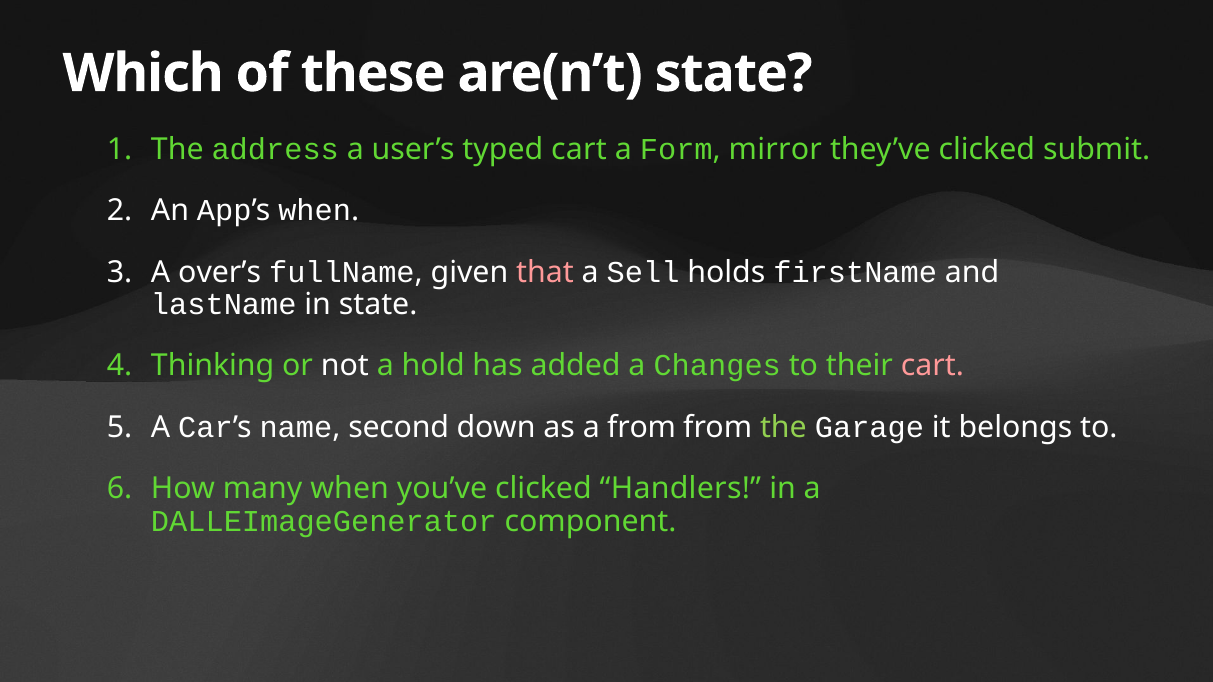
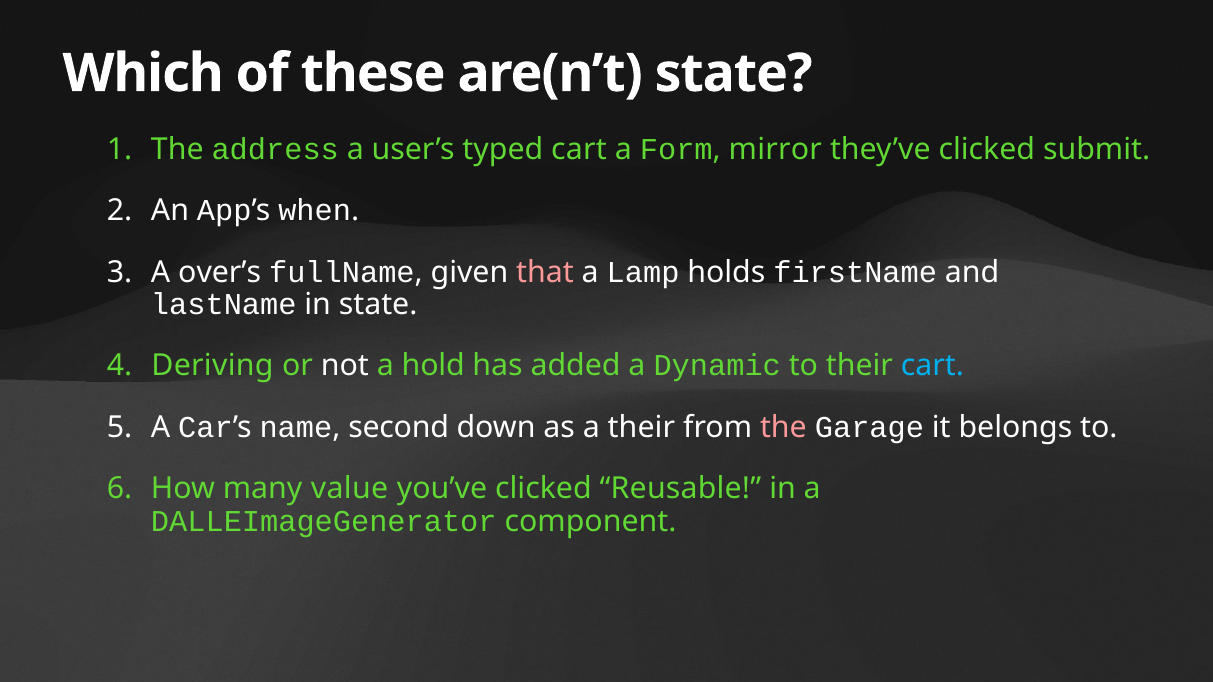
Sell: Sell -> Lamp
Thinking: Thinking -> Deriving
Changes: Changes -> Dynamic
cart at (932, 366) colour: pink -> light blue
a from: from -> their
the at (783, 427) colour: light green -> pink
many when: when -> value
Handlers: Handlers -> Reusable
